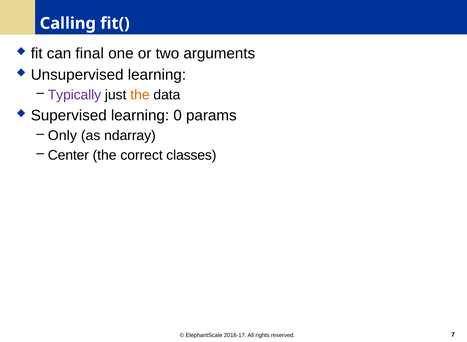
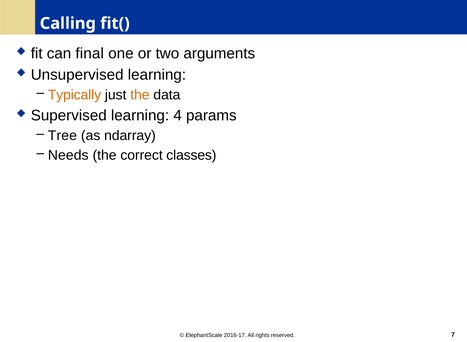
Typically colour: purple -> orange
0: 0 -> 4
Only: Only -> Tree
Center: Center -> Needs
